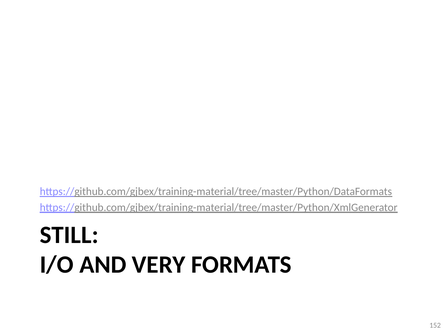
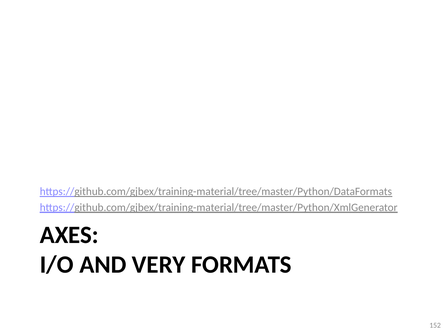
STILL: STILL -> AXES
